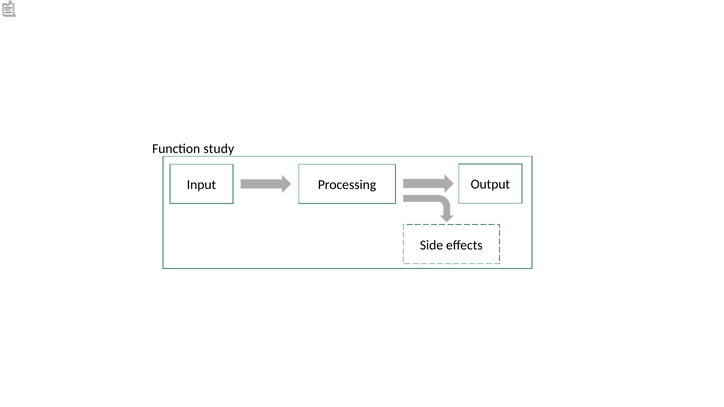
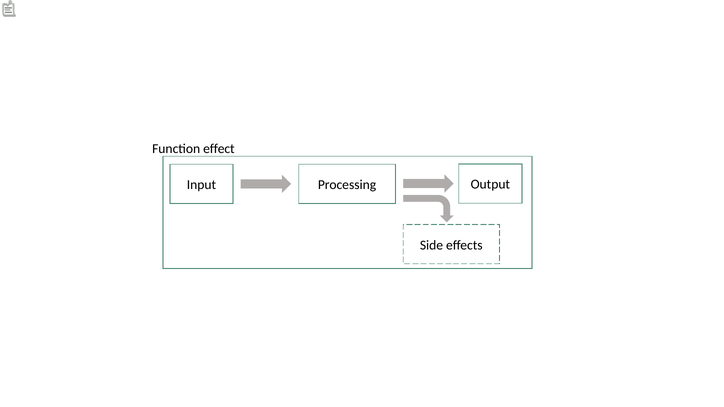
study: study -> effect
